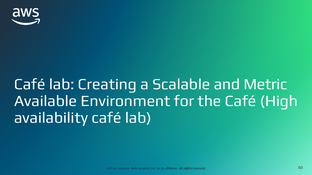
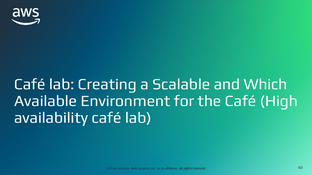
Metric: Metric -> Which
